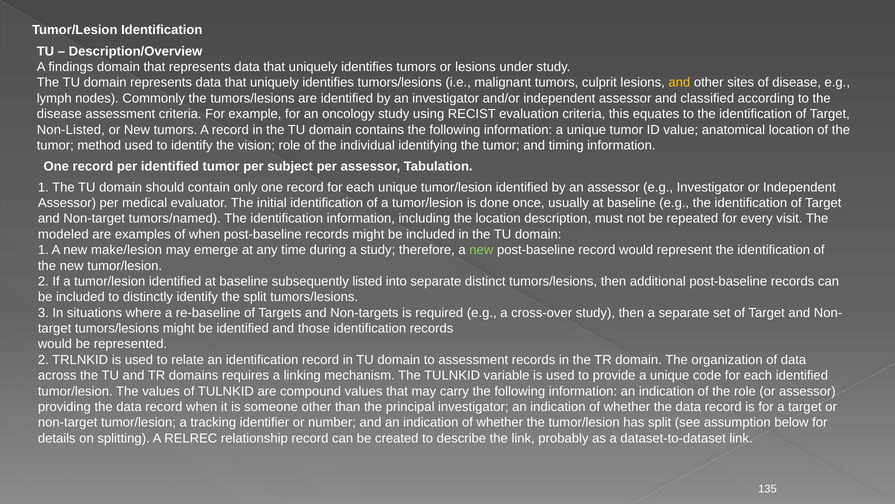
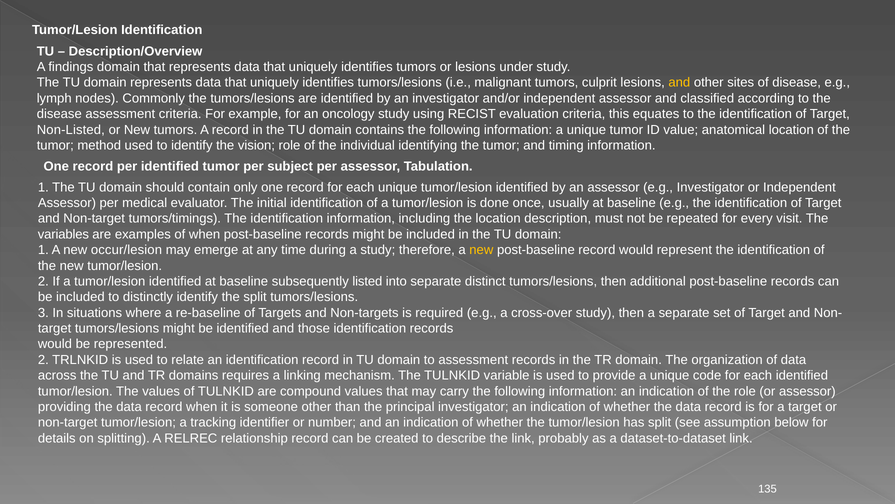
tumors/named: tumors/named -> tumors/timings
modeled: modeled -> variables
make/lesion: make/lesion -> occur/lesion
new at (481, 250) colour: light green -> yellow
